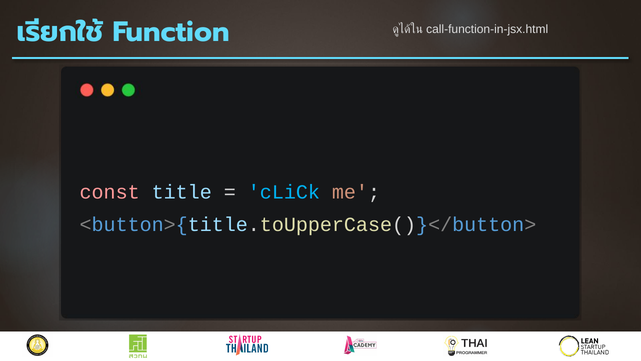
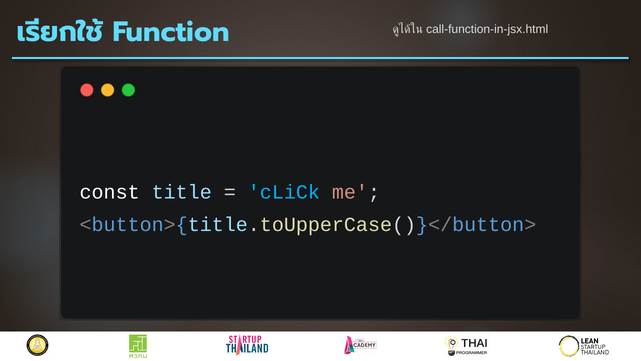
const colour: pink -> white
